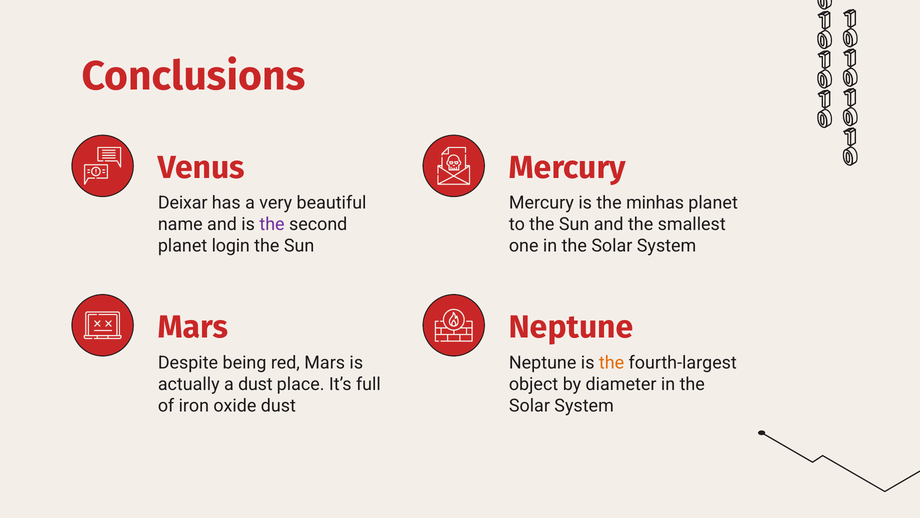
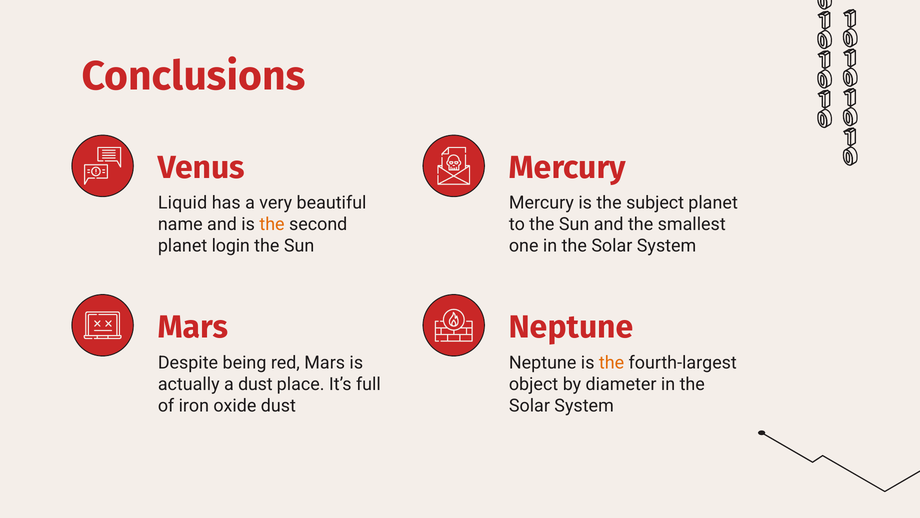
Deixar: Deixar -> Liquid
minhas: minhas -> subject
the at (272, 224) colour: purple -> orange
